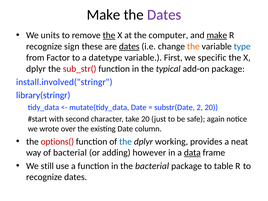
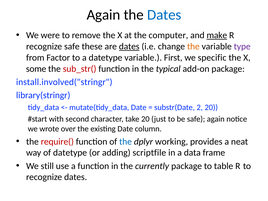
Make at (103, 15): Make -> Again
Dates at (164, 15) colour: purple -> blue
units: units -> were
the at (109, 35) underline: present -> none
recognize sign: sign -> safe
type colour: blue -> purple
dplyr at (36, 69): dplyr -> some
options(: options( -> require(
of bacterial: bacterial -> datetype
however: however -> scriptfile
data underline: present -> none
the bacterial: bacterial -> currently
